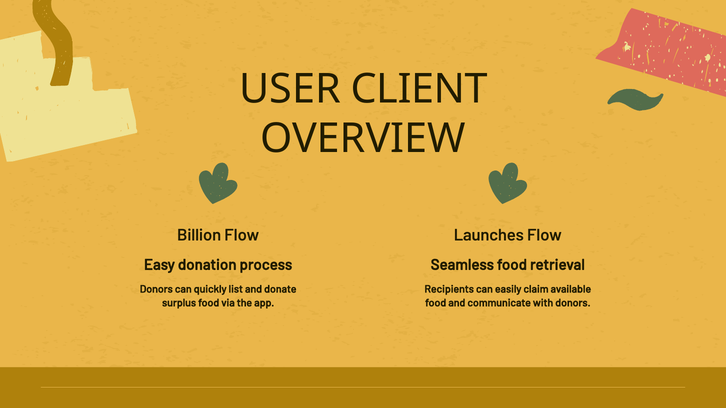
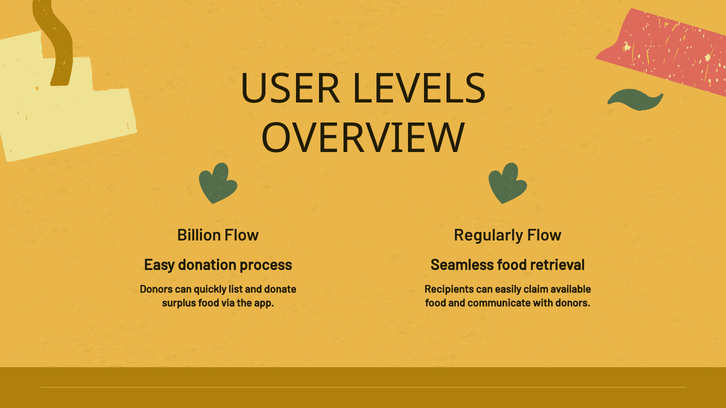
CLIENT: CLIENT -> LEVELS
Launches: Launches -> Regularly
